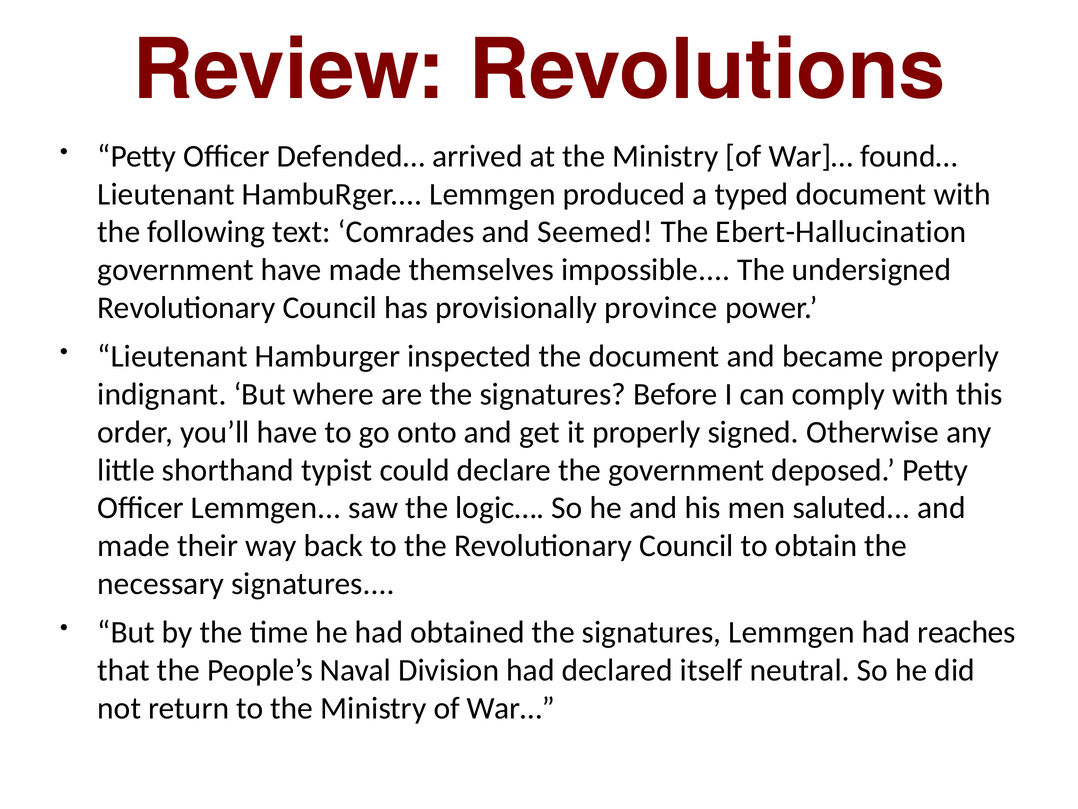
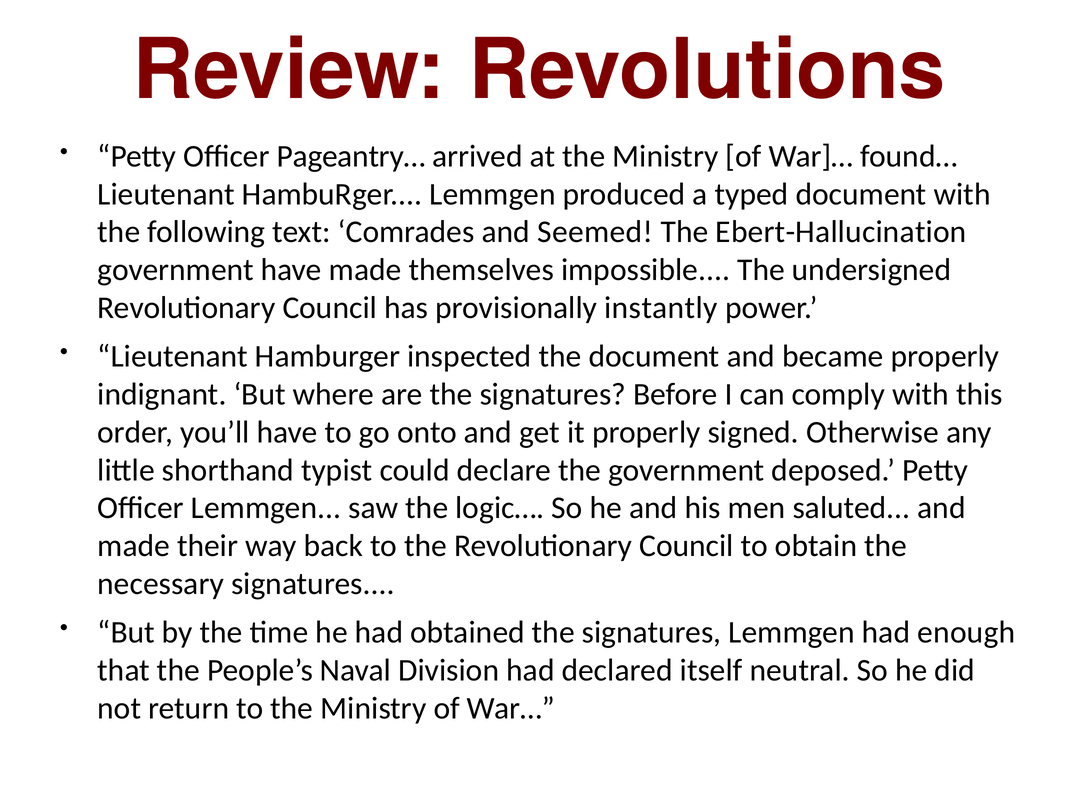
Defended…: Defended… -> Pageantry…
province: province -> instantly
reaches: reaches -> enough
